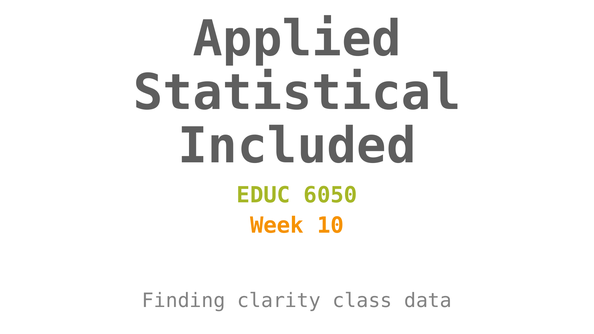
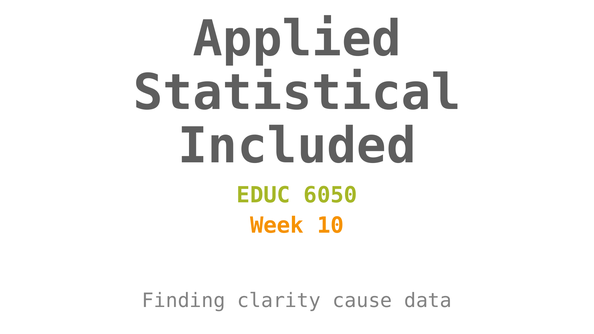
class: class -> cause
